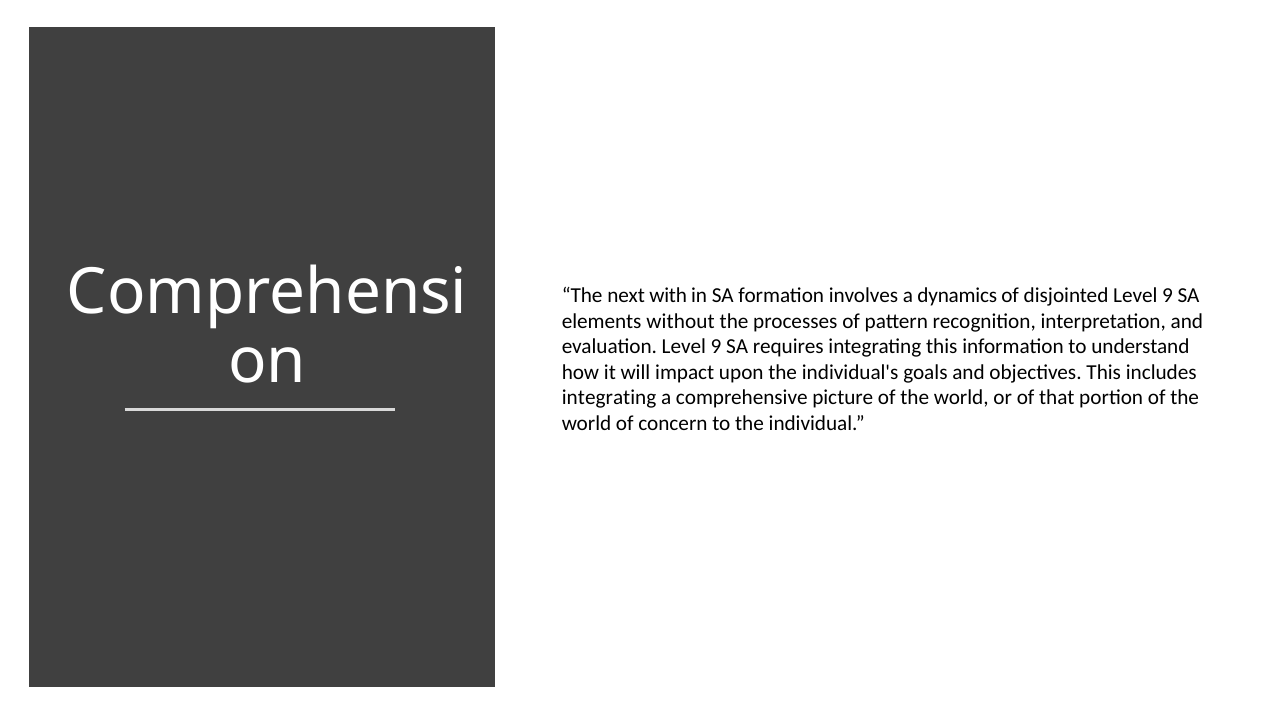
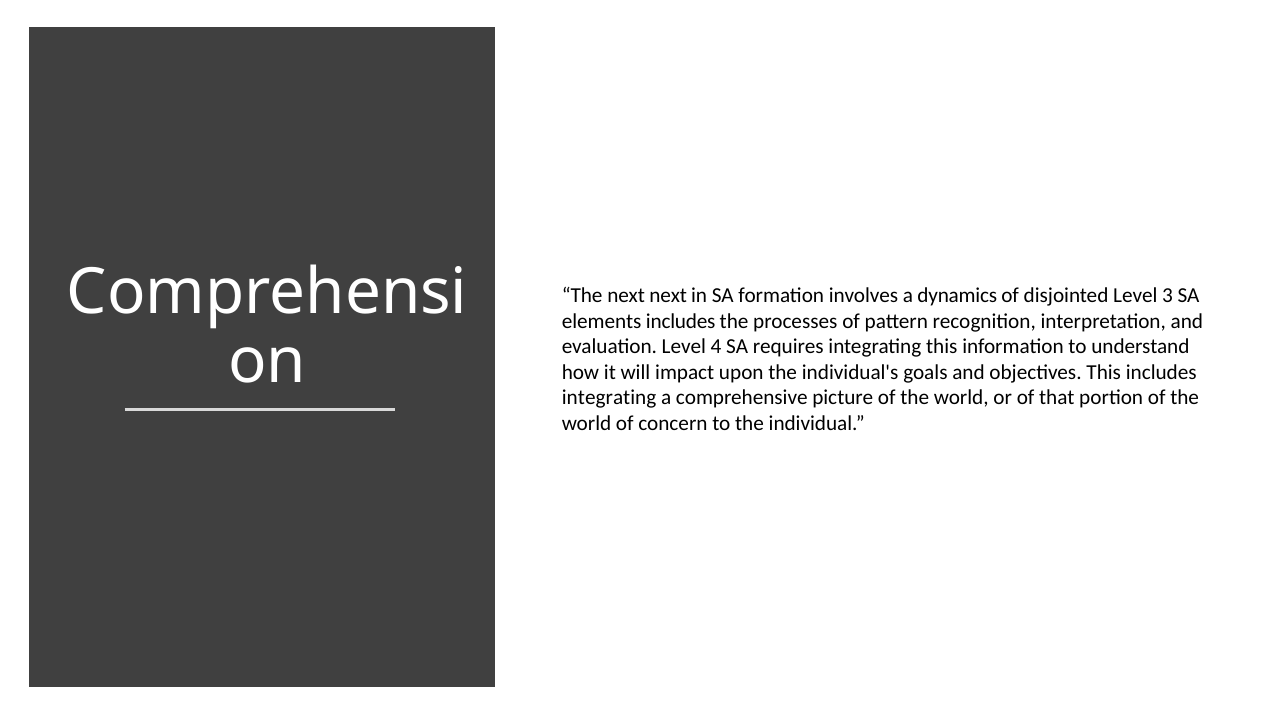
next with: with -> next
disjointed Level 9: 9 -> 3
elements without: without -> includes
evaluation Level 9: 9 -> 4
